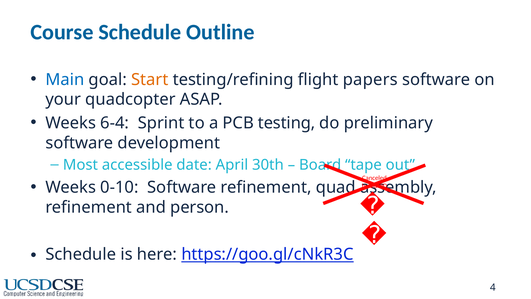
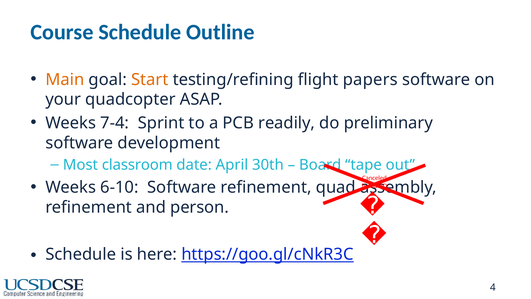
Main colour: blue -> orange
6-4: 6-4 -> 7-4
testing: testing -> readily
accessible: accessible -> classroom
0-10: 0-10 -> 6-10
